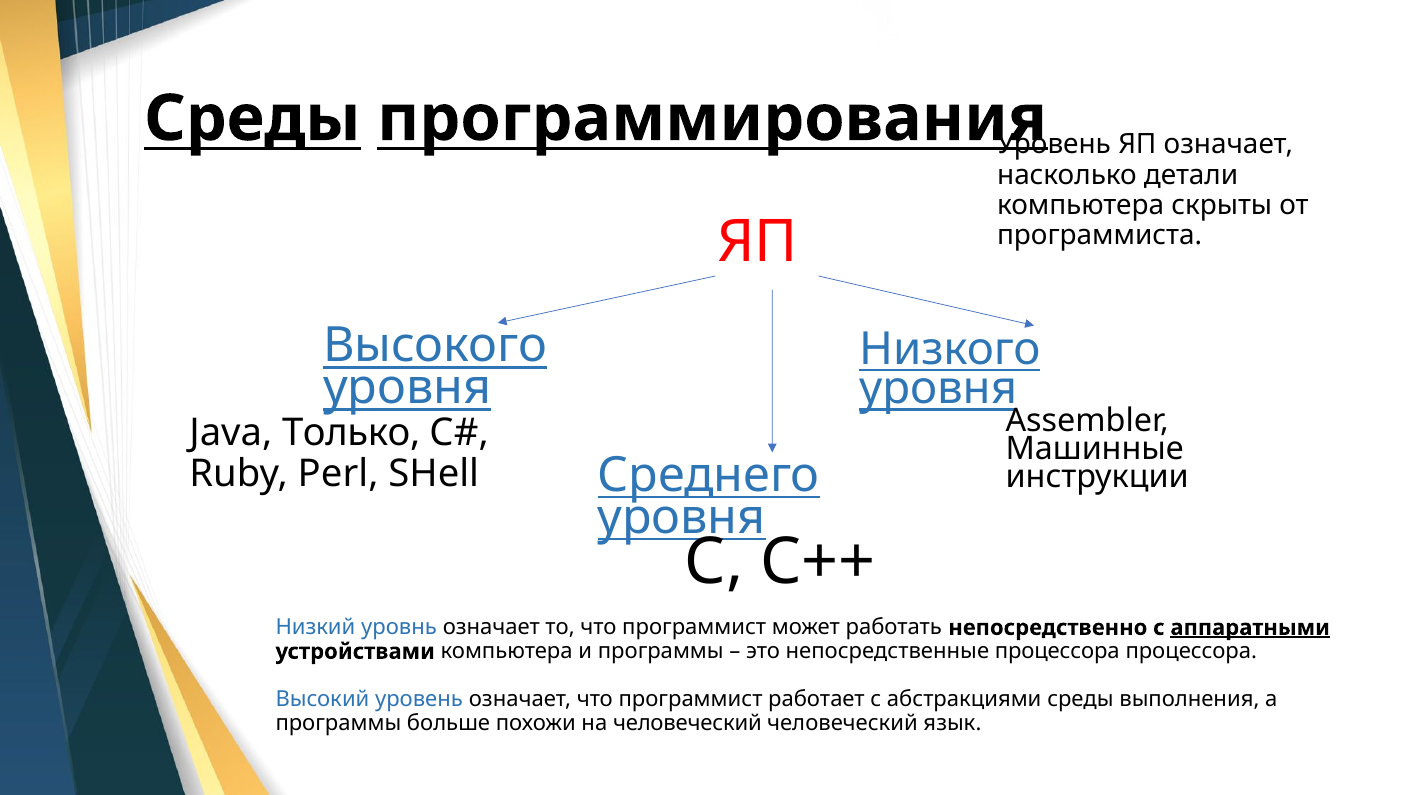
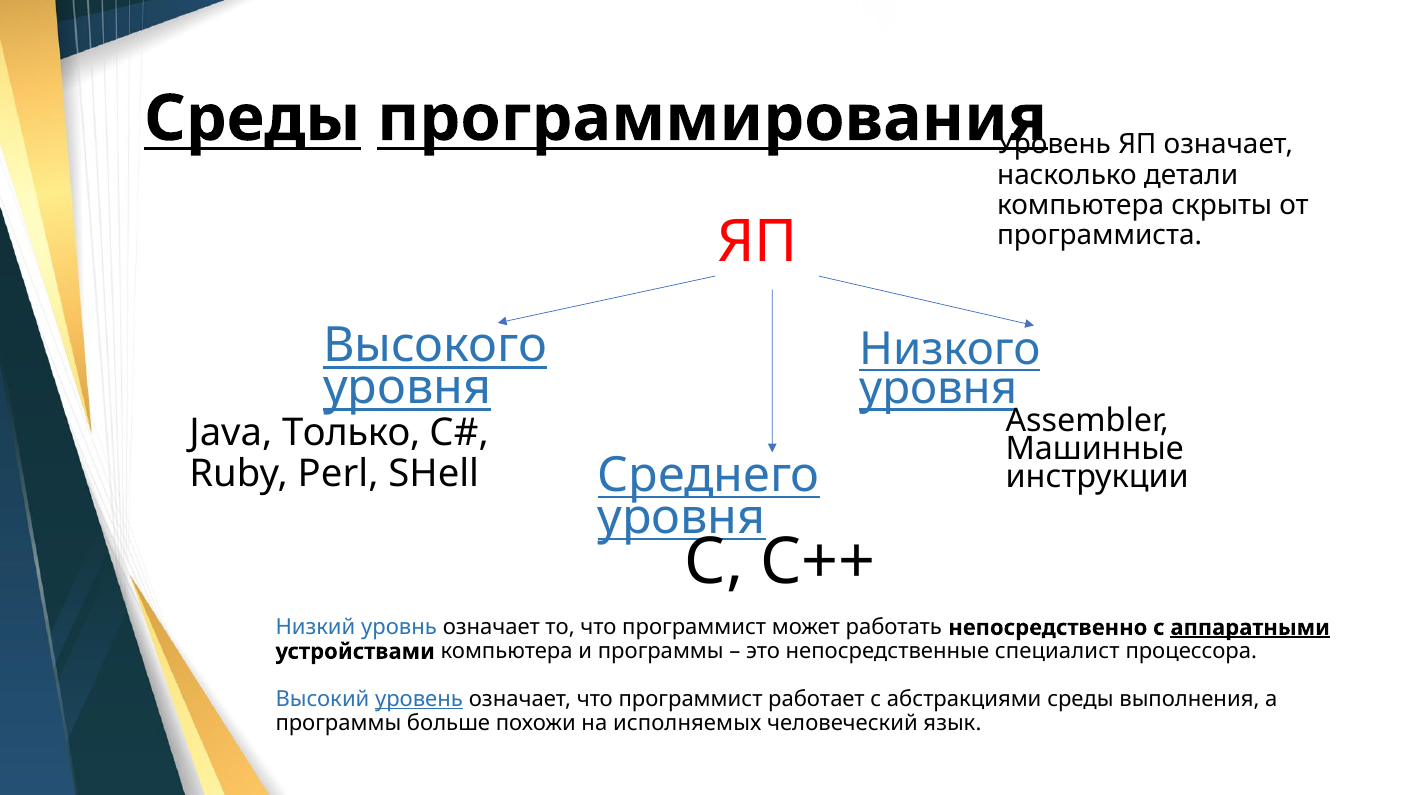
непосредственные процессора: процессора -> специалист
уровень at (419, 699) underline: none -> present
на человеческий: человеческий -> исполняемых
